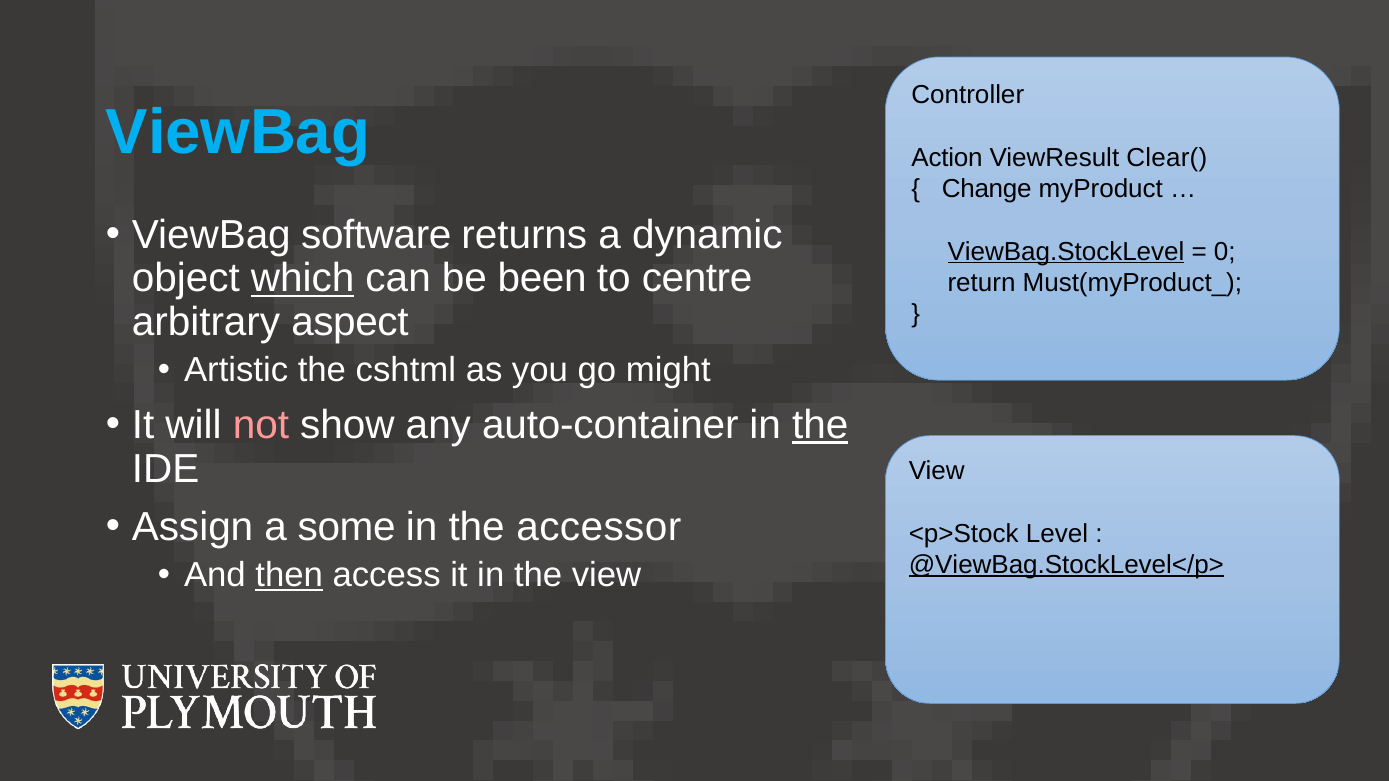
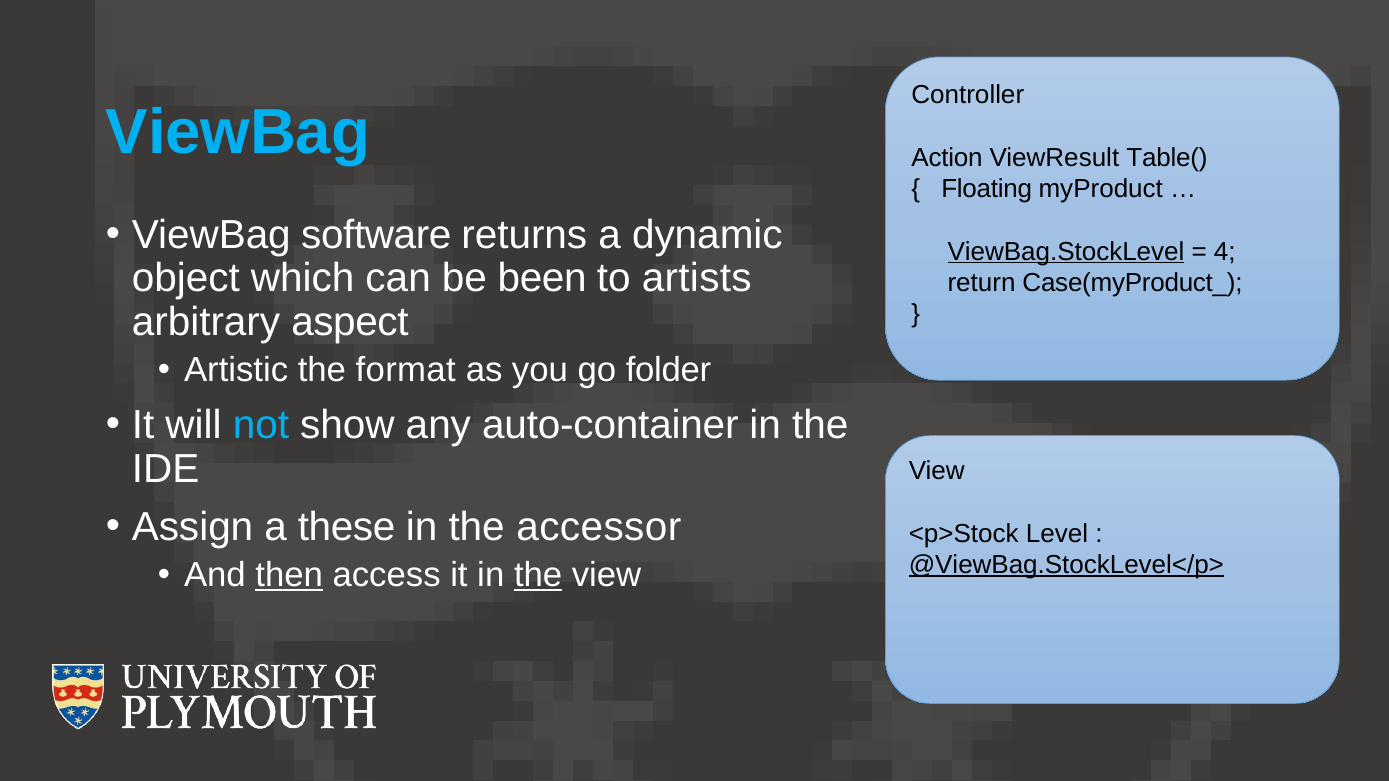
Clear(: Clear( -> Table(
Change: Change -> Floating
0: 0 -> 4
which underline: present -> none
centre: centre -> artists
Must(myProduct_: Must(myProduct_ -> Case(myProduct_
cshtml: cshtml -> format
might: might -> folder
not colour: pink -> light blue
the at (820, 425) underline: present -> none
some: some -> these
the at (538, 575) underline: none -> present
